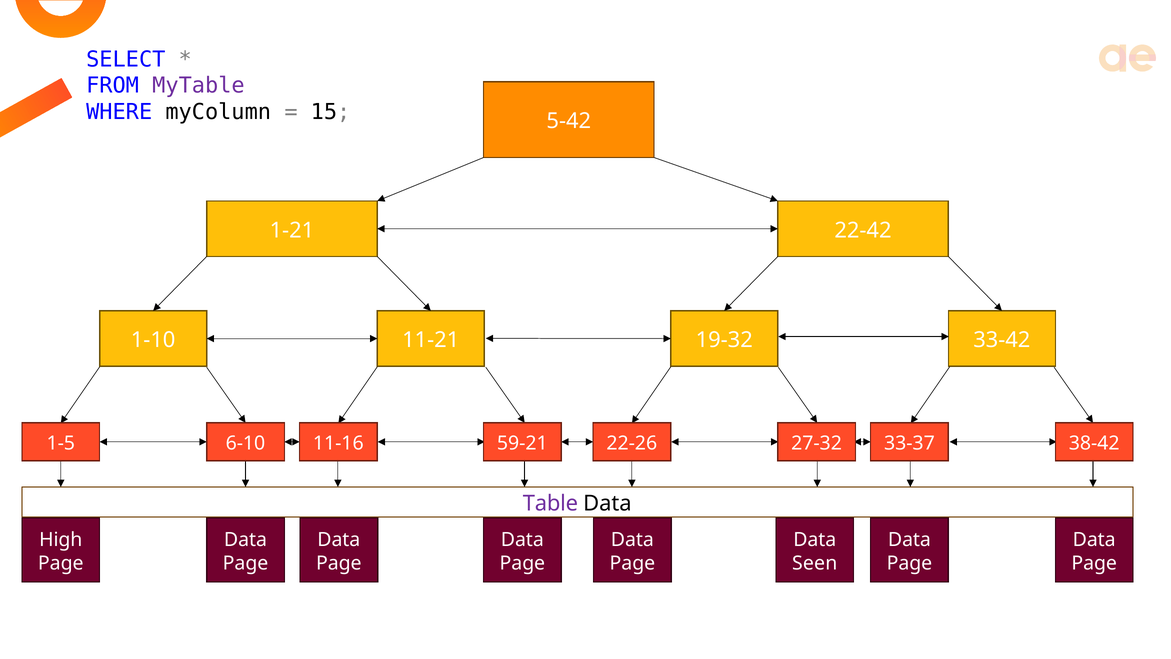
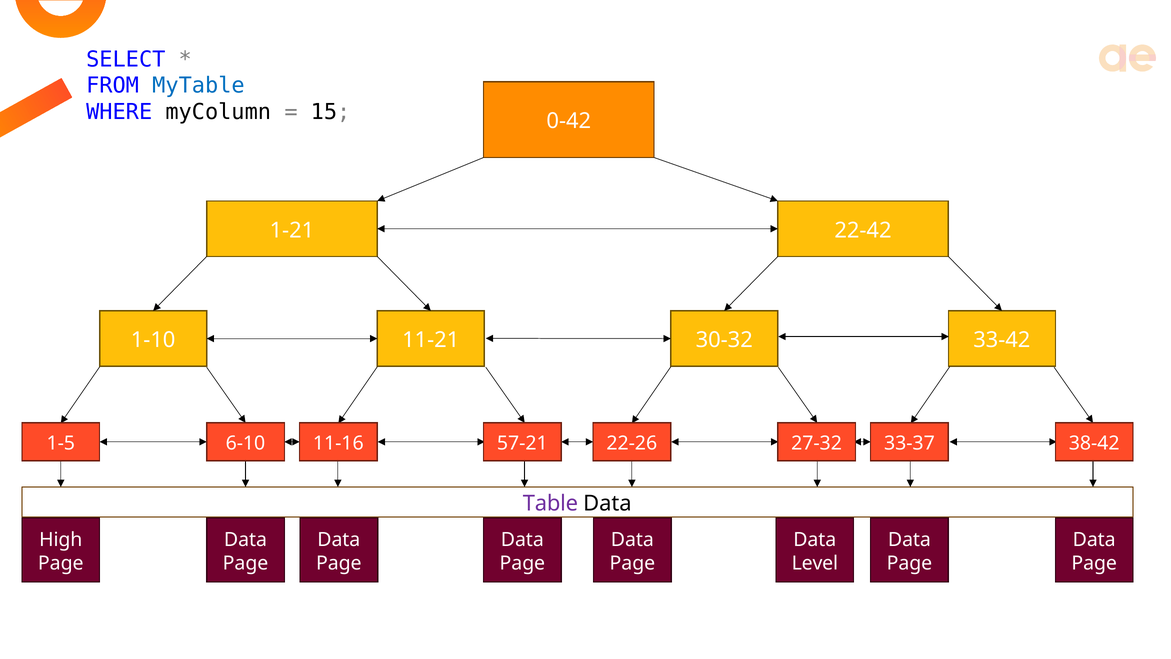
MyTable colour: purple -> blue
5-42: 5-42 -> 0-42
19-32: 19-32 -> 30-32
59-21: 59-21 -> 57-21
Seen: Seen -> Level
